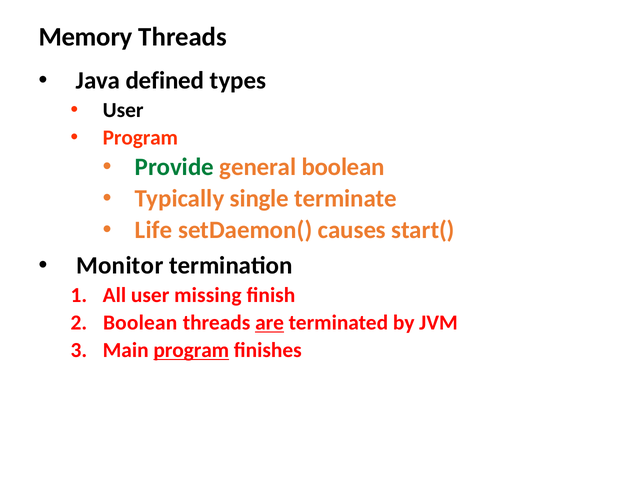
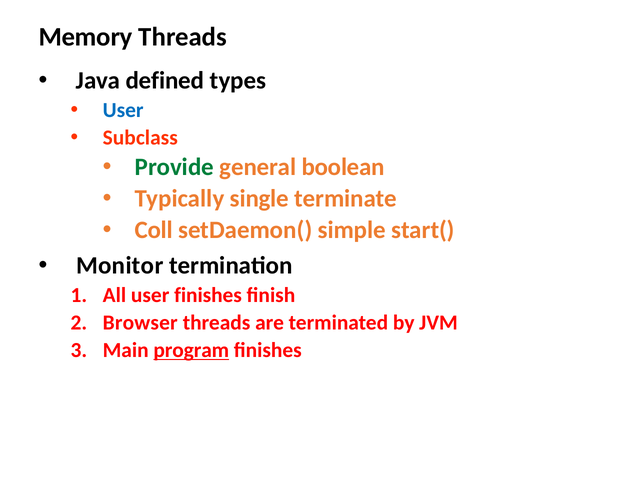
User at (123, 110) colour: black -> blue
Program at (140, 138): Program -> Subclass
Life: Life -> Coll
causes: causes -> simple
user missing: missing -> finishes
Boolean at (140, 323): Boolean -> Browser
are underline: present -> none
